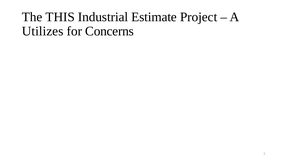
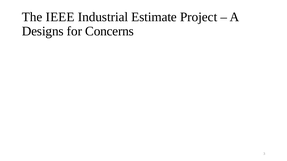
THIS: THIS -> IEEE
Utilizes: Utilizes -> Designs
